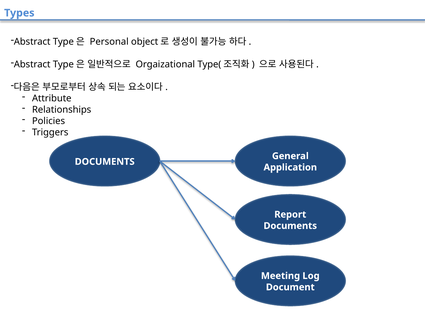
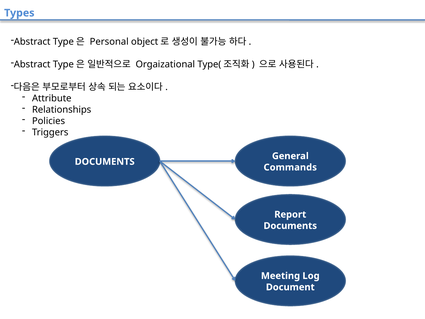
Application: Application -> Commands
